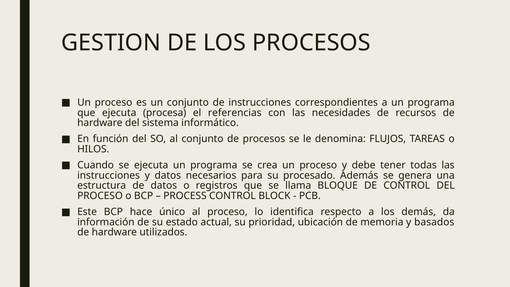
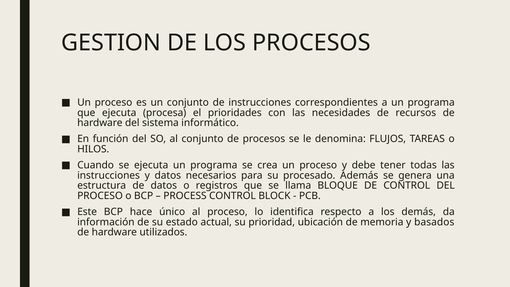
referencias: referencias -> prioridades
